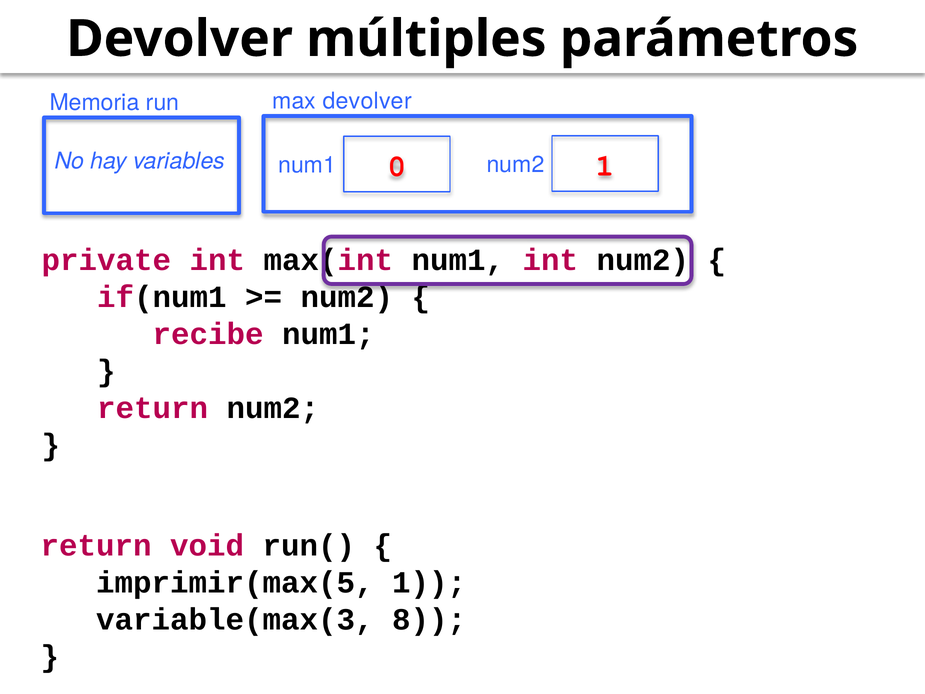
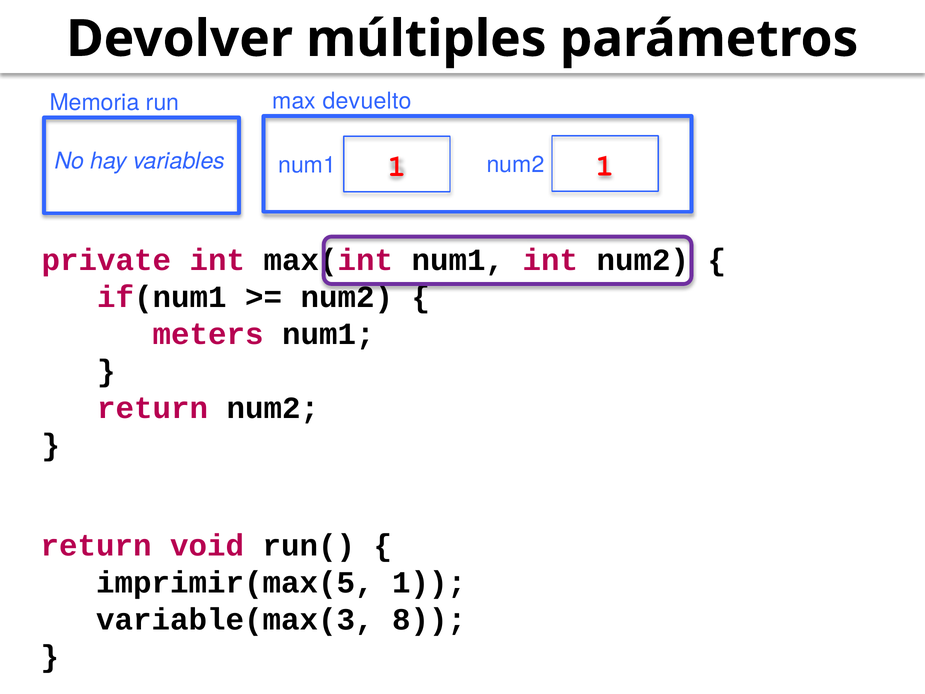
max devolver: devolver -> devuelto
num1 0: 0 -> 1
recibe: recibe -> meters
